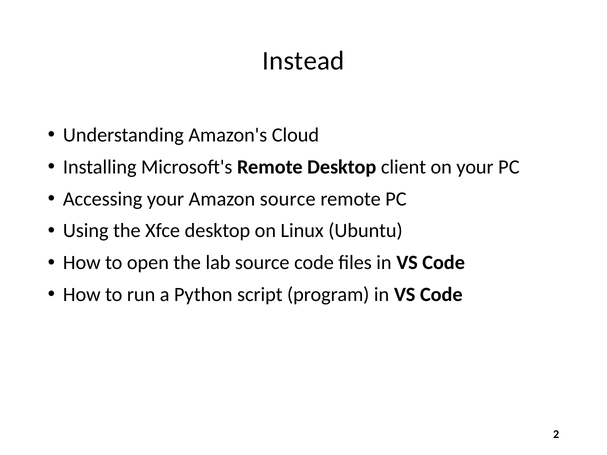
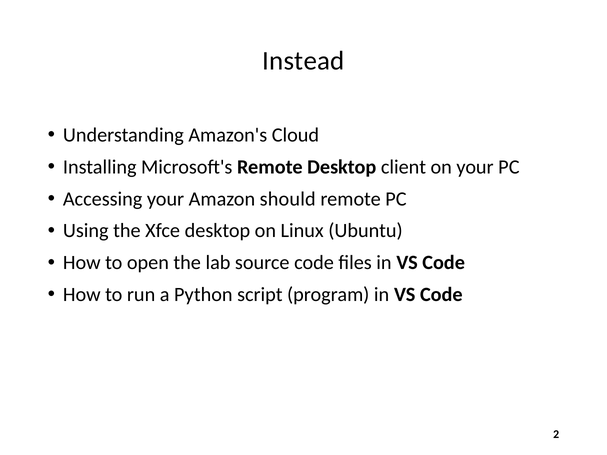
Amazon source: source -> should
